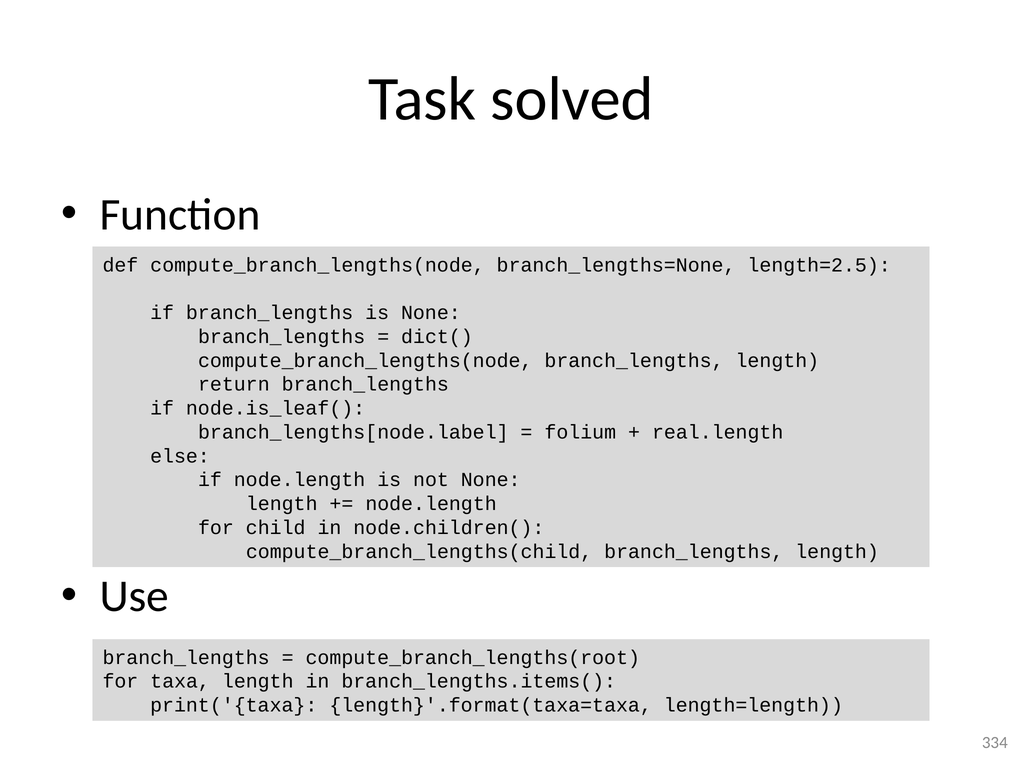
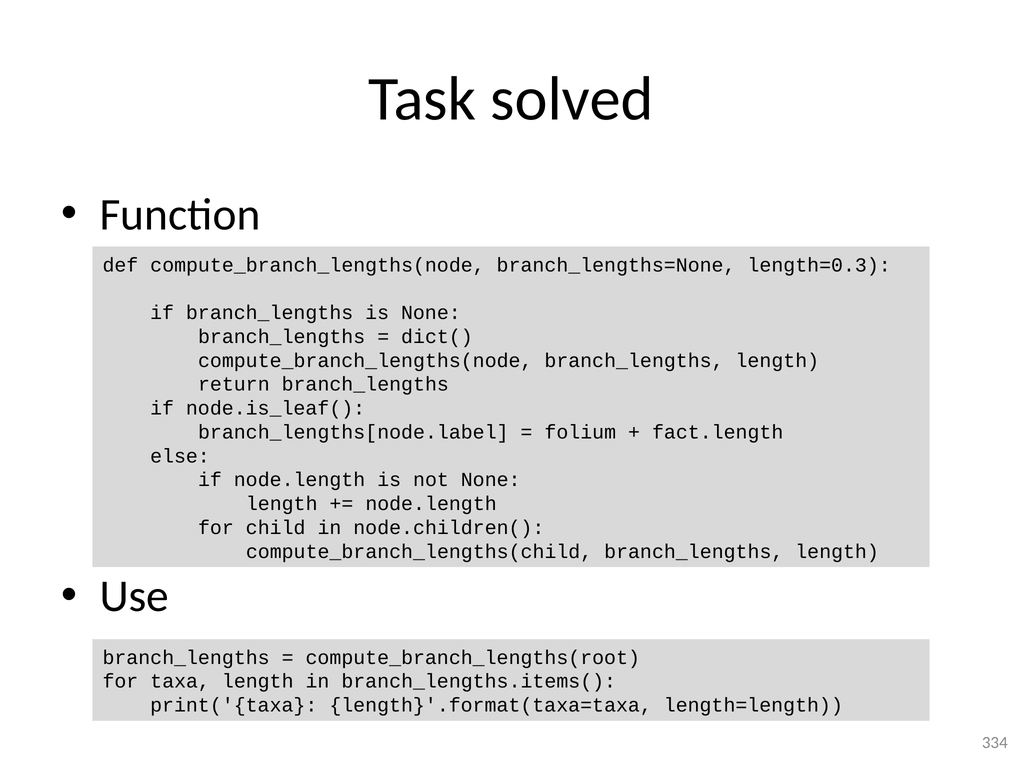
length=2.5: length=2.5 -> length=0.3
real.length: real.length -> fact.length
